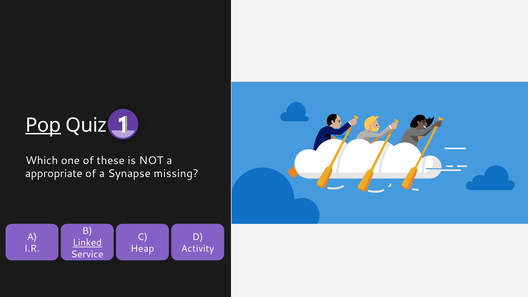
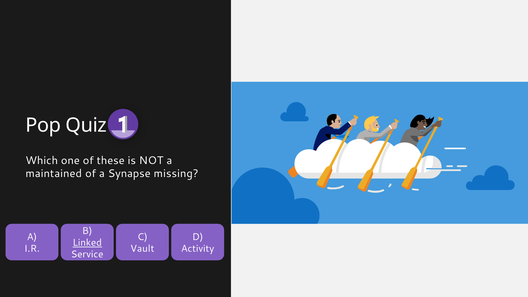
Pop underline: present -> none
appropriate: appropriate -> maintained
Heap: Heap -> Vault
